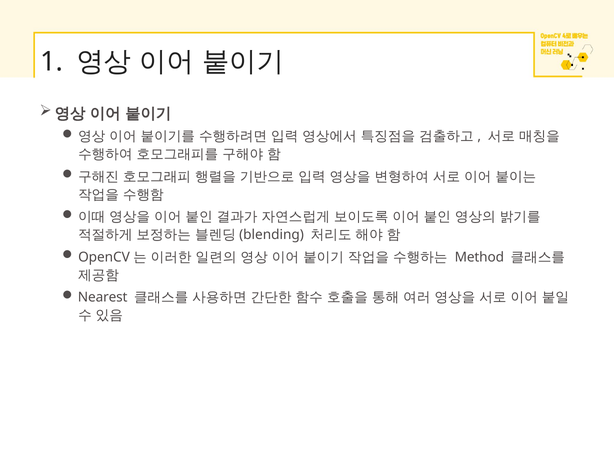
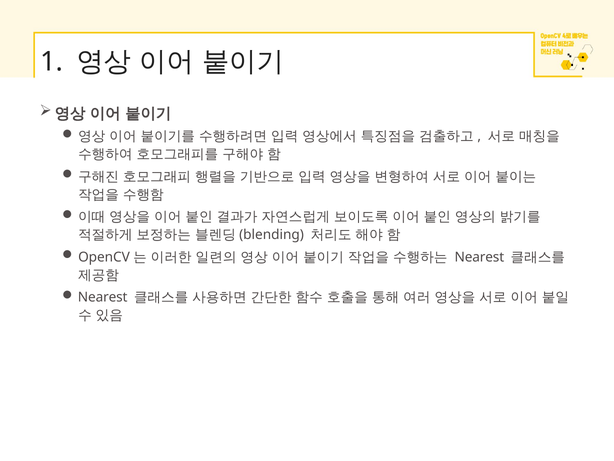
Method at (479, 257): Method -> Nearest
